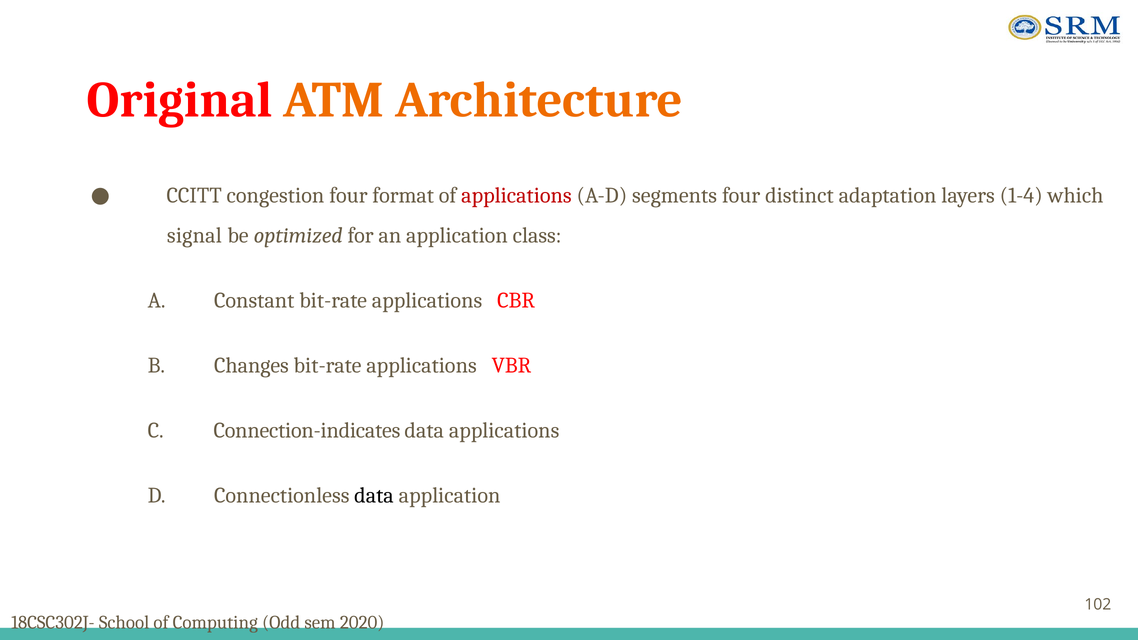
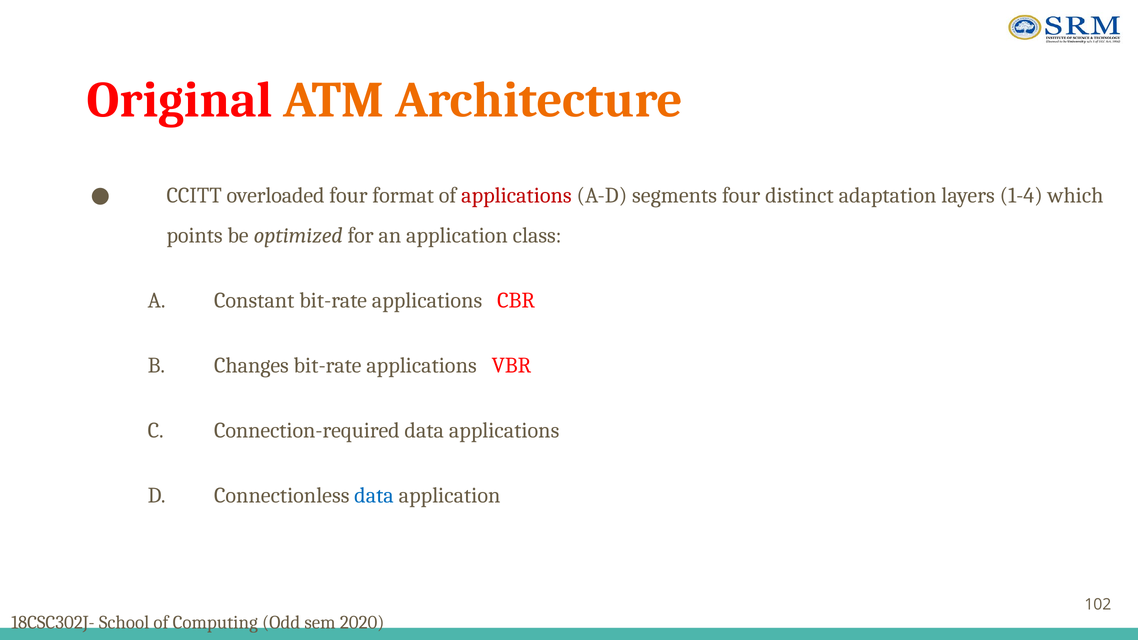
congestion: congestion -> overloaded
signal: signal -> points
Connection-indicates: Connection-indicates -> Connection-required
data at (374, 496) colour: black -> blue
